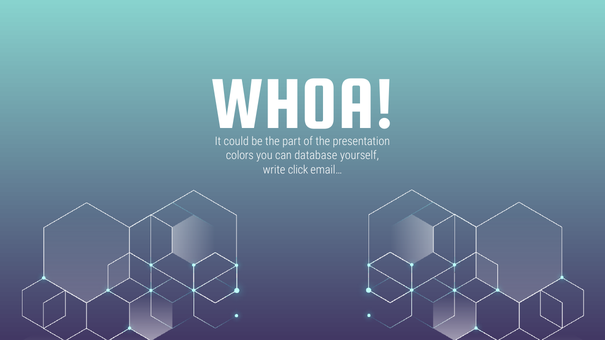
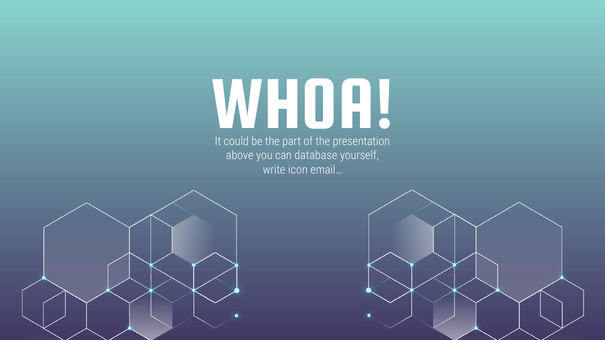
colors: colors -> above
click: click -> icon
